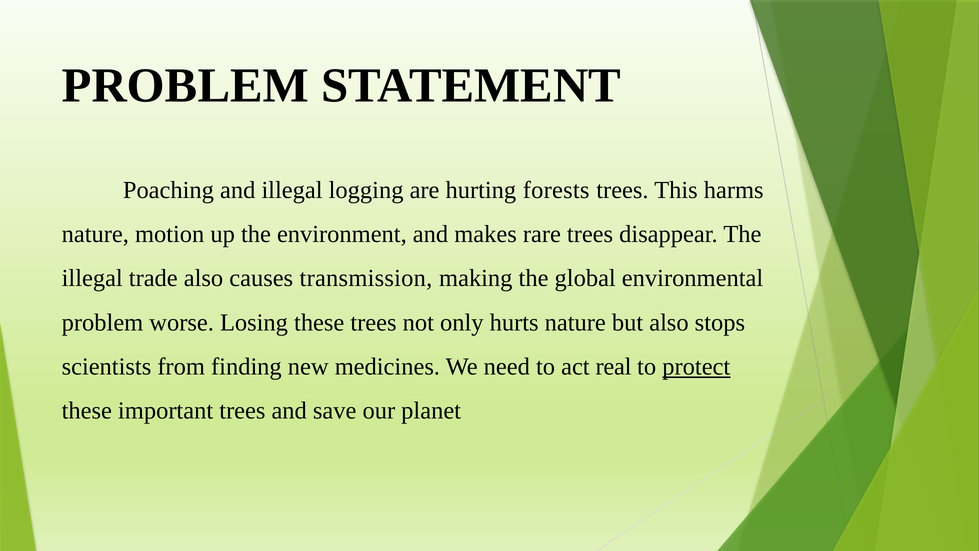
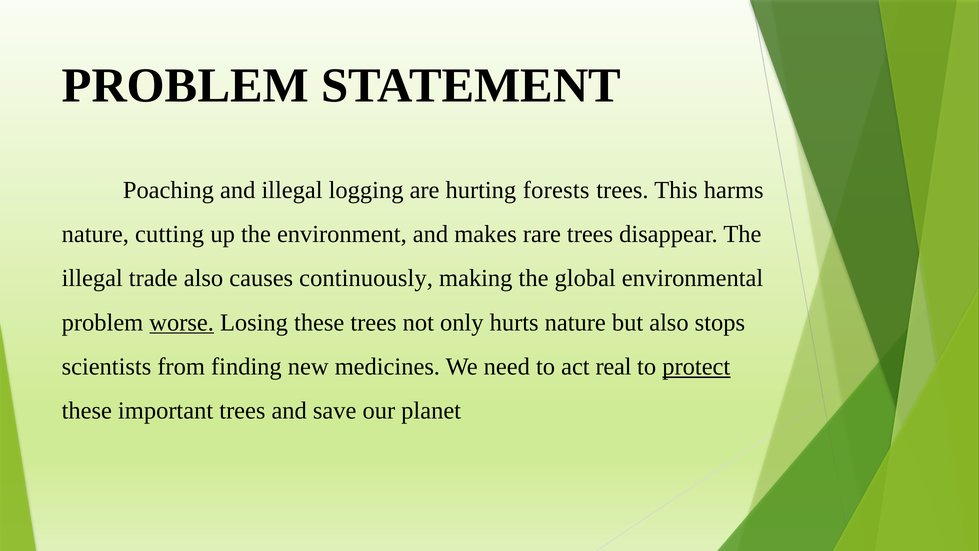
motion: motion -> cutting
transmission: transmission -> continuously
worse underline: none -> present
